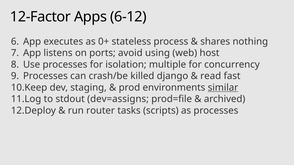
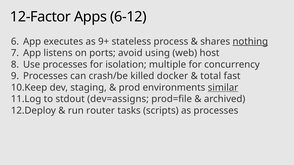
0+: 0+ -> 9+
nothing underline: none -> present
django: django -> docker
read: read -> total
